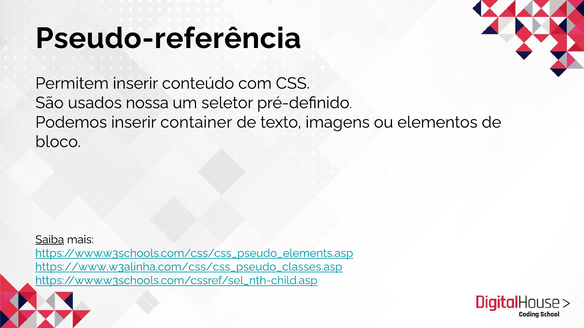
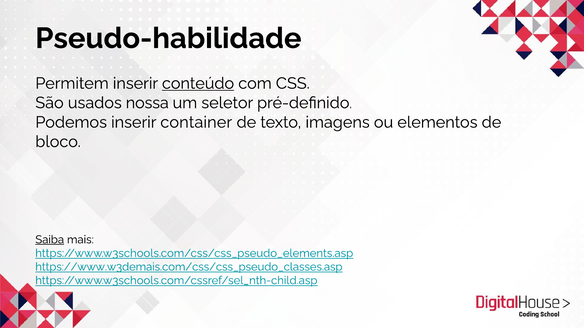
Pseudo-referência: Pseudo-referência -> Pseudo-habilidade
conteúdo underline: none -> present
https://www.w3alinha.com/css/css_pseudo_classes.asp: https://www.w3alinha.com/css/css_pseudo_classes.asp -> https://www.w3demais.com/css/css_pseudo_classes.asp
